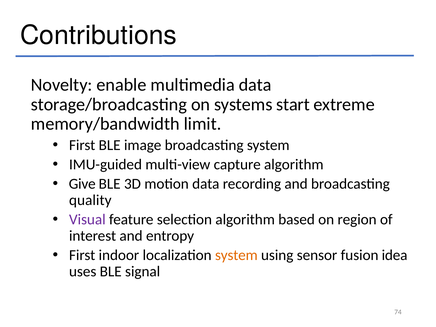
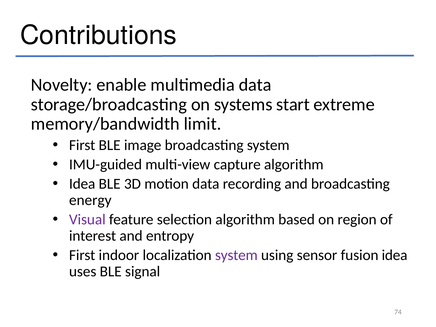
Give at (82, 184): Give -> Idea
quality: quality -> energy
system at (236, 255) colour: orange -> purple
